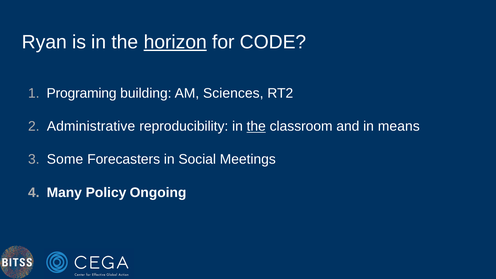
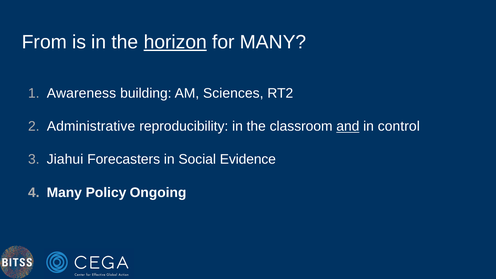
Ryan: Ryan -> From
for CODE: CODE -> MANY
Programing: Programing -> Awareness
the at (256, 126) underline: present -> none
and underline: none -> present
means: means -> control
Some: Some -> Jiahui
Meetings: Meetings -> Evidence
